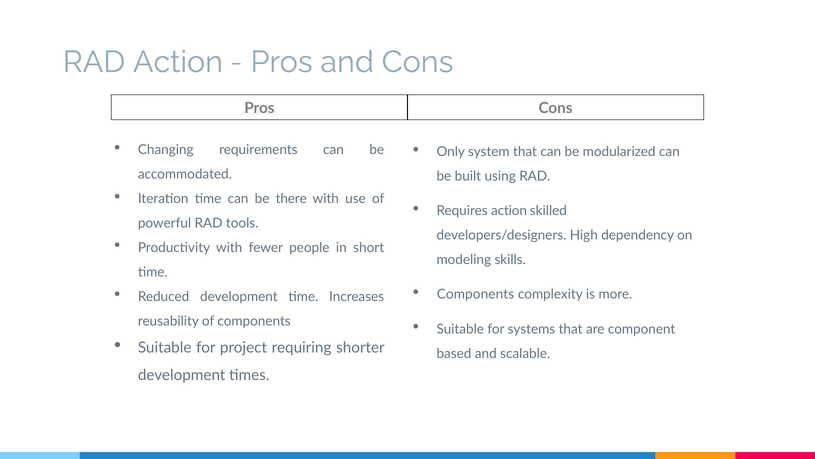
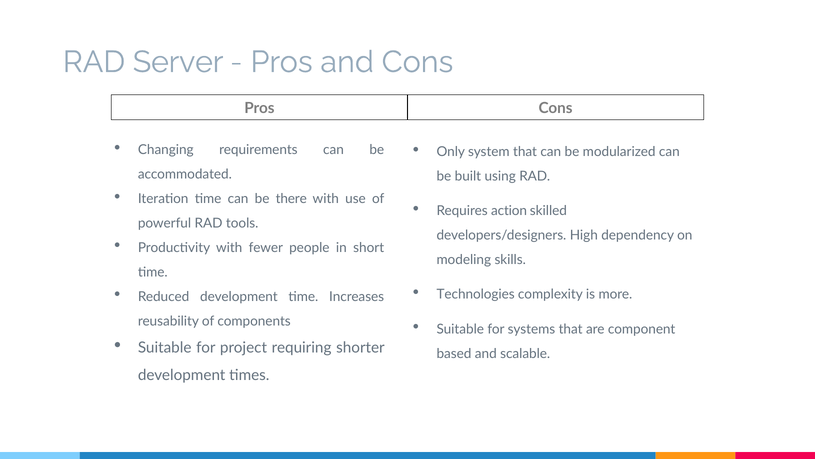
RAD Action: Action -> Server
Components at (475, 294): Components -> Technologies
